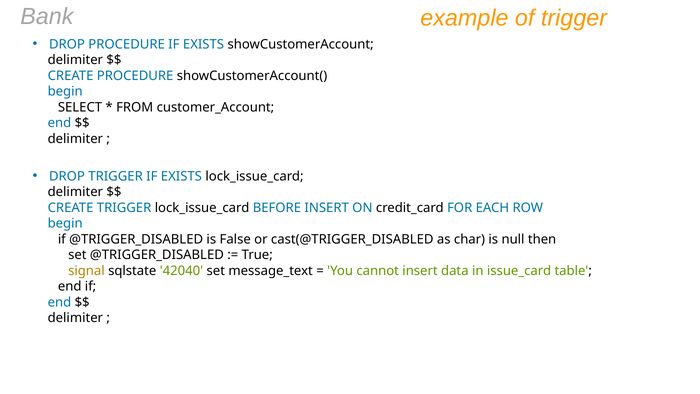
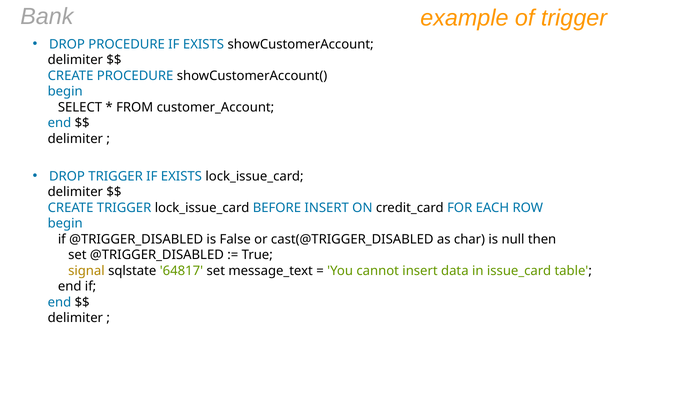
42040: 42040 -> 64817
